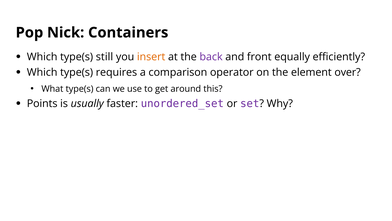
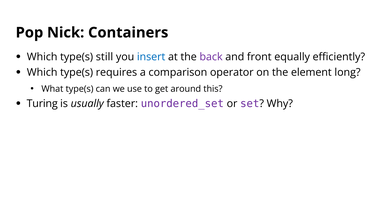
insert colour: orange -> blue
over: over -> long
Points: Points -> Turing
